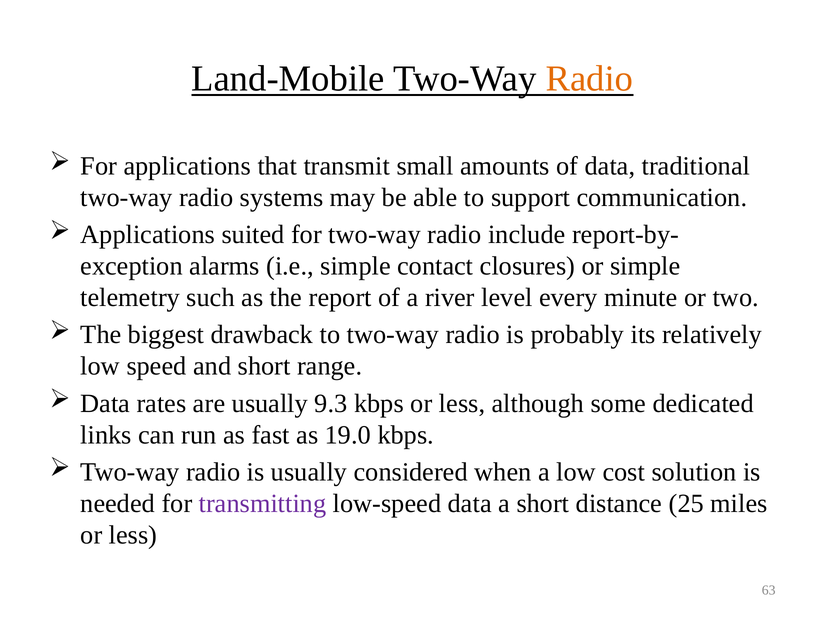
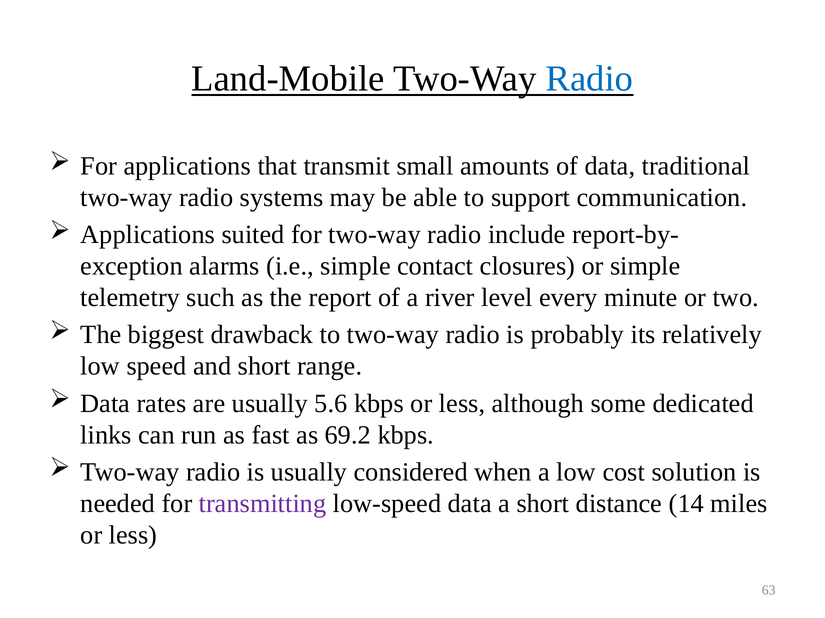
Radio at (589, 79) colour: orange -> blue
9.3: 9.3 -> 5.6
19.0: 19.0 -> 69.2
25: 25 -> 14
